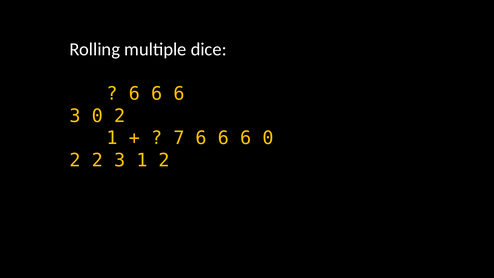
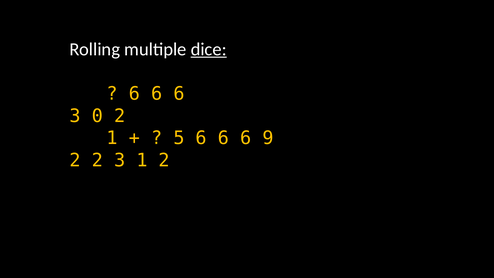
dice underline: none -> present
7: 7 -> 5
6 0: 0 -> 9
